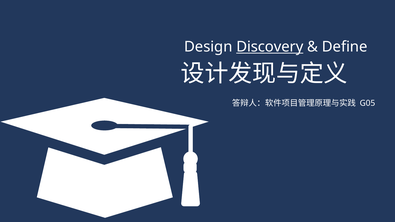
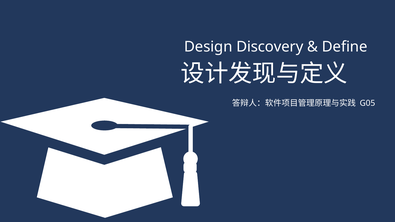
Discovery underline: present -> none
